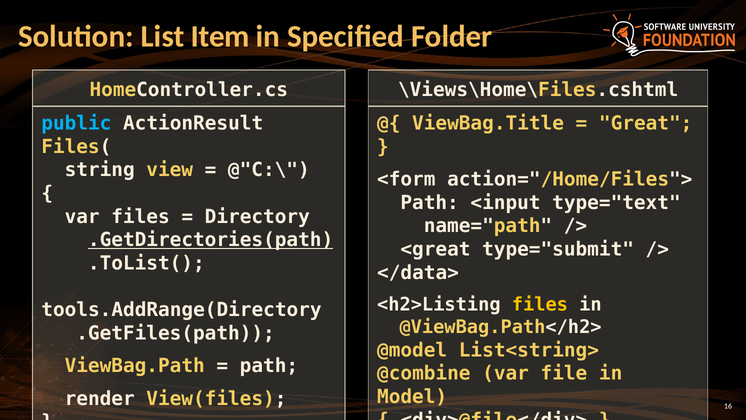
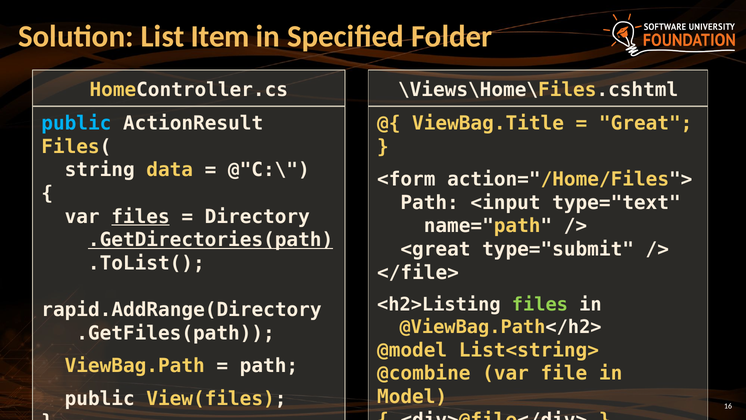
view: view -> data
files at (141, 217) underline: none -> present
</data>: </data> -> </file>
files at (540, 305) colour: yellow -> light green
tools.AddRange(Directory: tools.AddRange(Directory -> rapid.AddRange(Directory
render at (100, 398): render -> public
